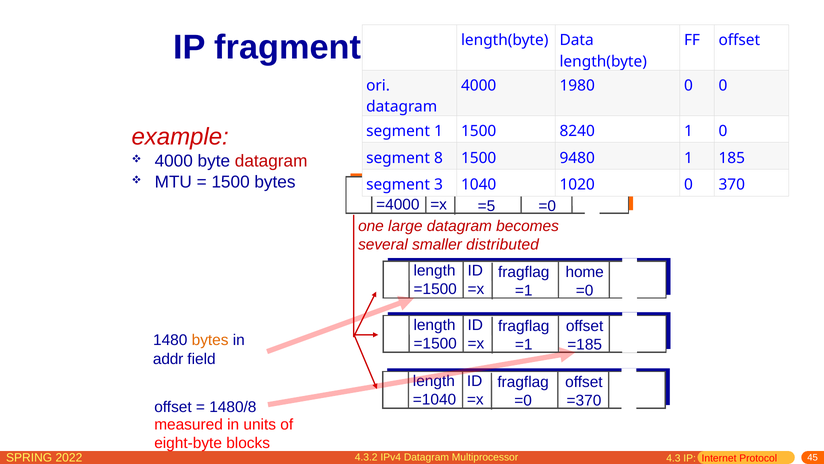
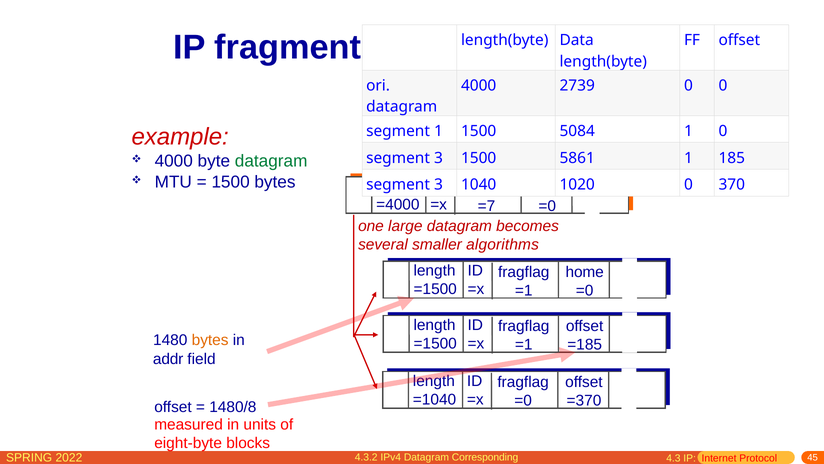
1980: 1980 -> 2739
8240: 8240 -> 5084
8 at (438, 158): 8 -> 3
9480: 9480 -> 5861
datagram at (271, 161) colour: red -> green
=5: =5 -> =7
distributed: distributed -> algorithms
Multiprocessor: Multiprocessor -> Corresponding
